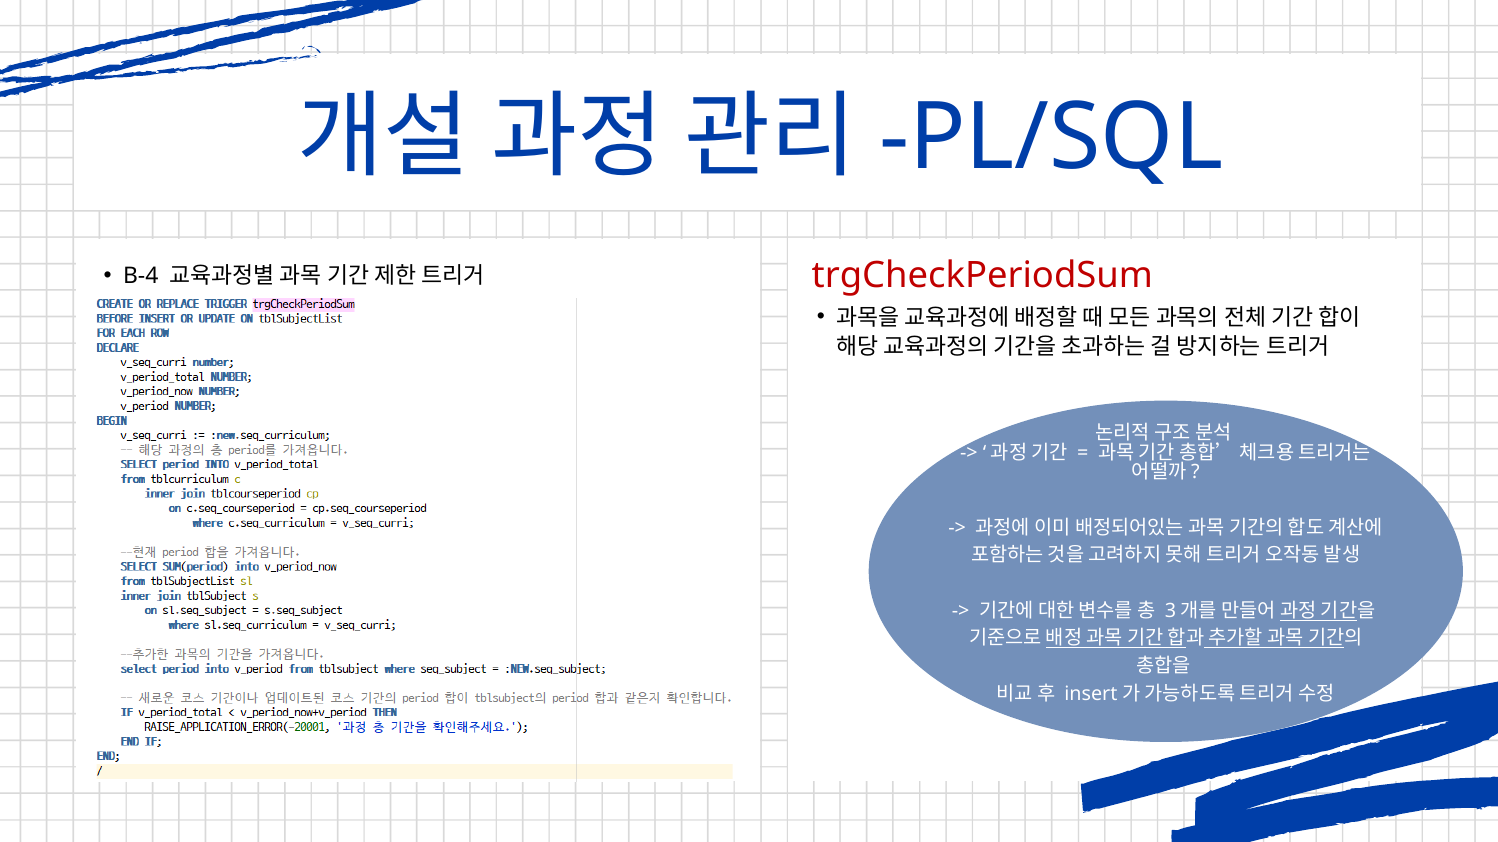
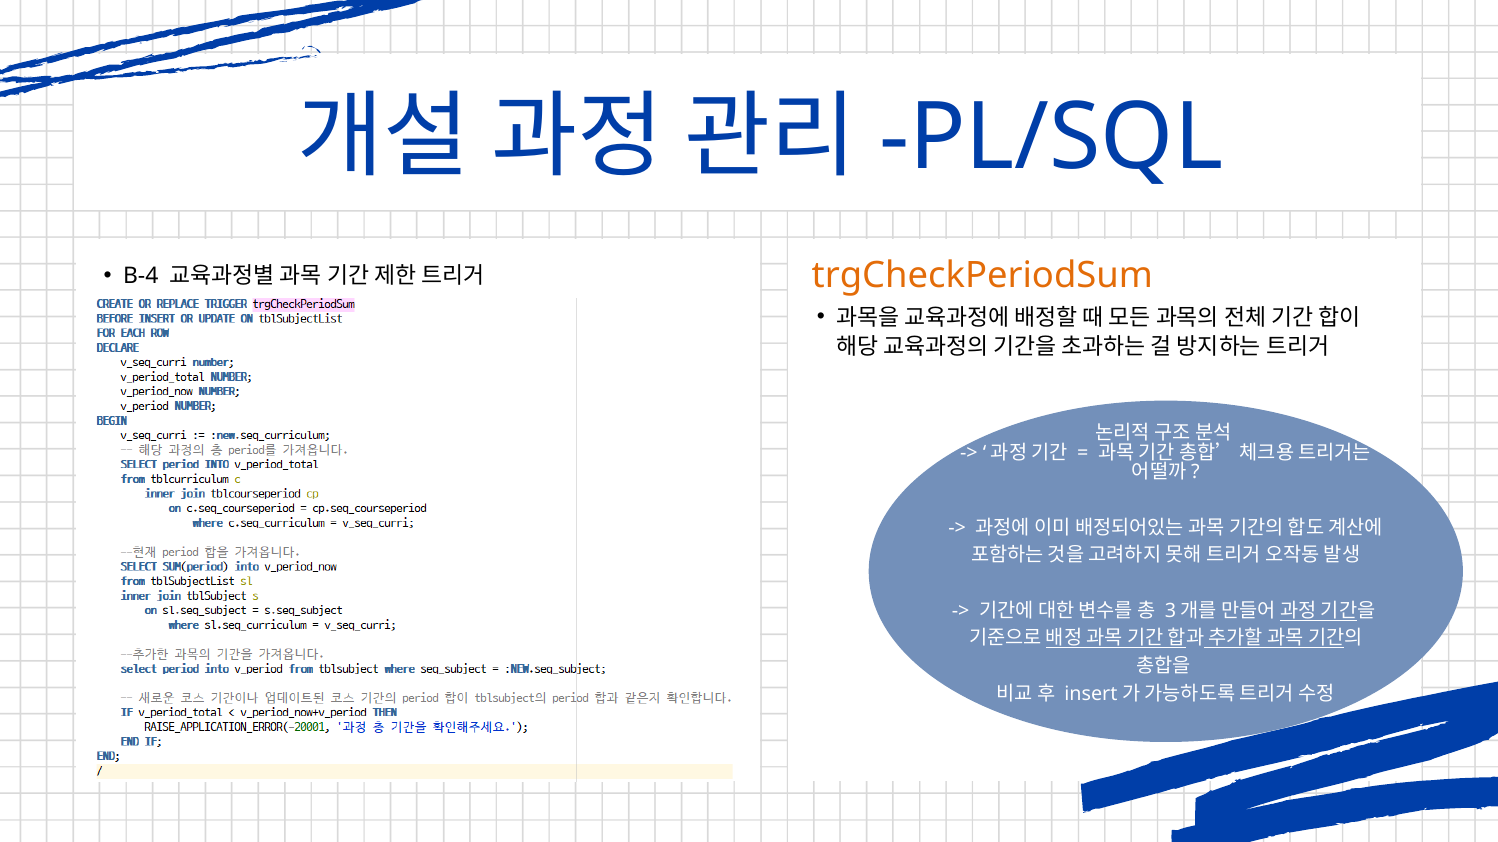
trgCheckPeriodSum colour: red -> orange
